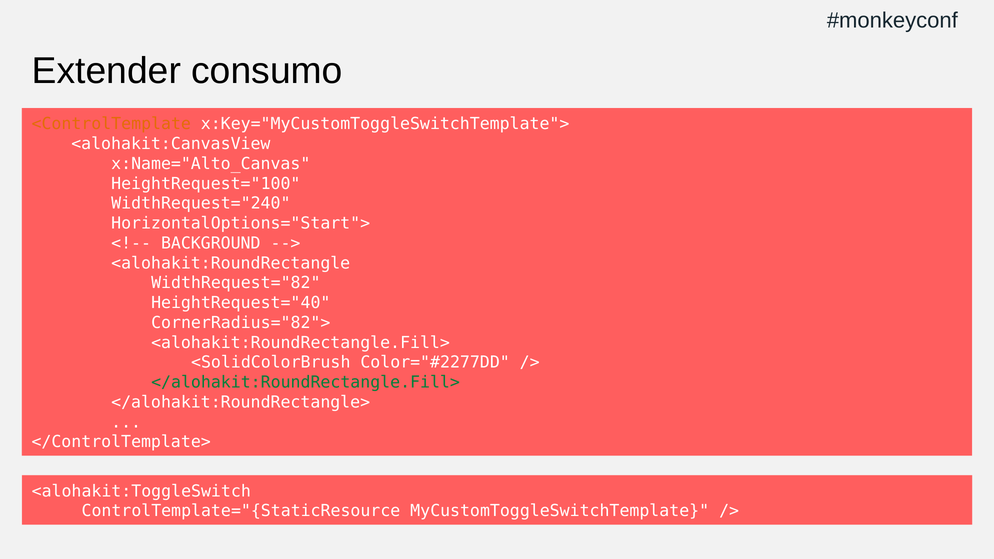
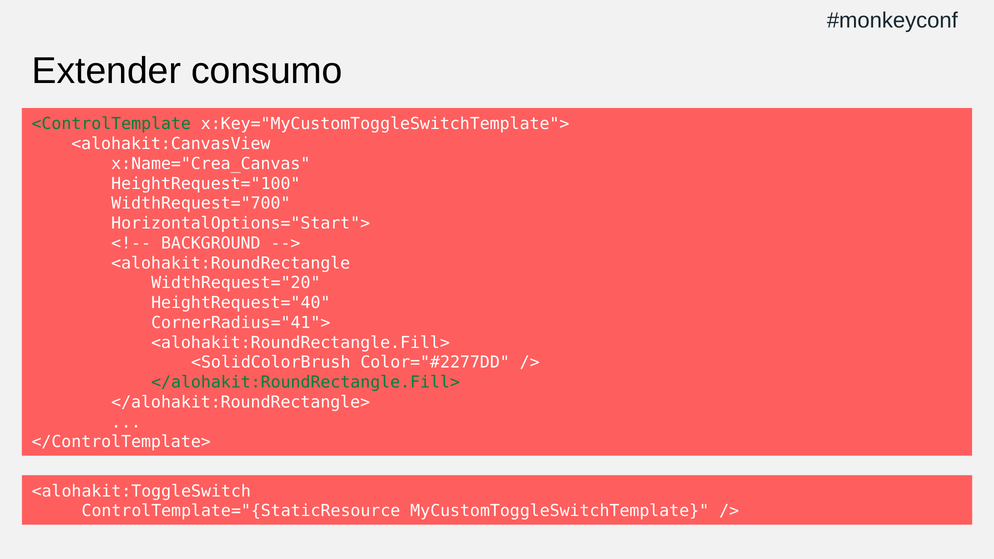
<ControlTemplate colour: orange -> green
x:Name="Alto_Canvas: x:Name="Alto_Canvas -> x:Name="Crea_Canvas
WidthRequest="240: WidthRequest="240 -> WidthRequest="700
WidthRequest="82: WidthRequest="82 -> WidthRequest="20
CornerRadius="82">: CornerRadius="82"> -> CornerRadius="41">
